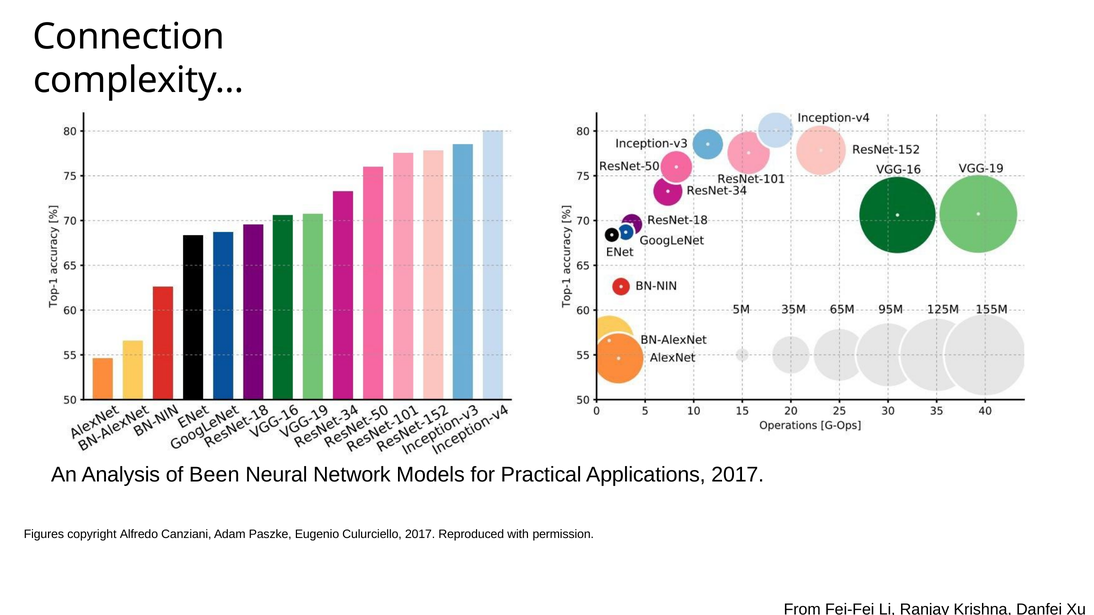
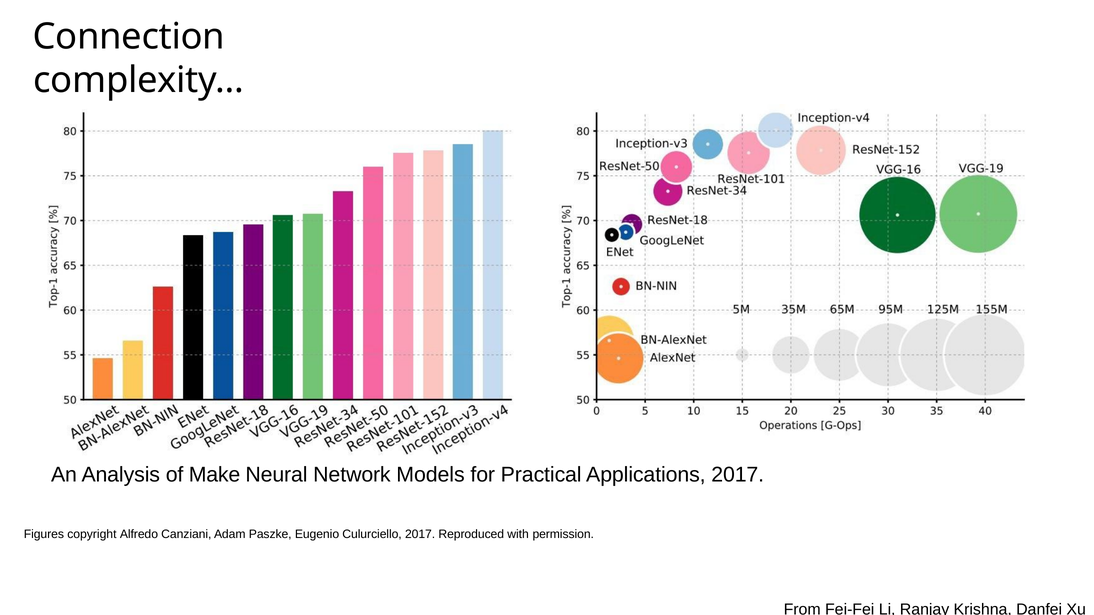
Been: Been -> Make
